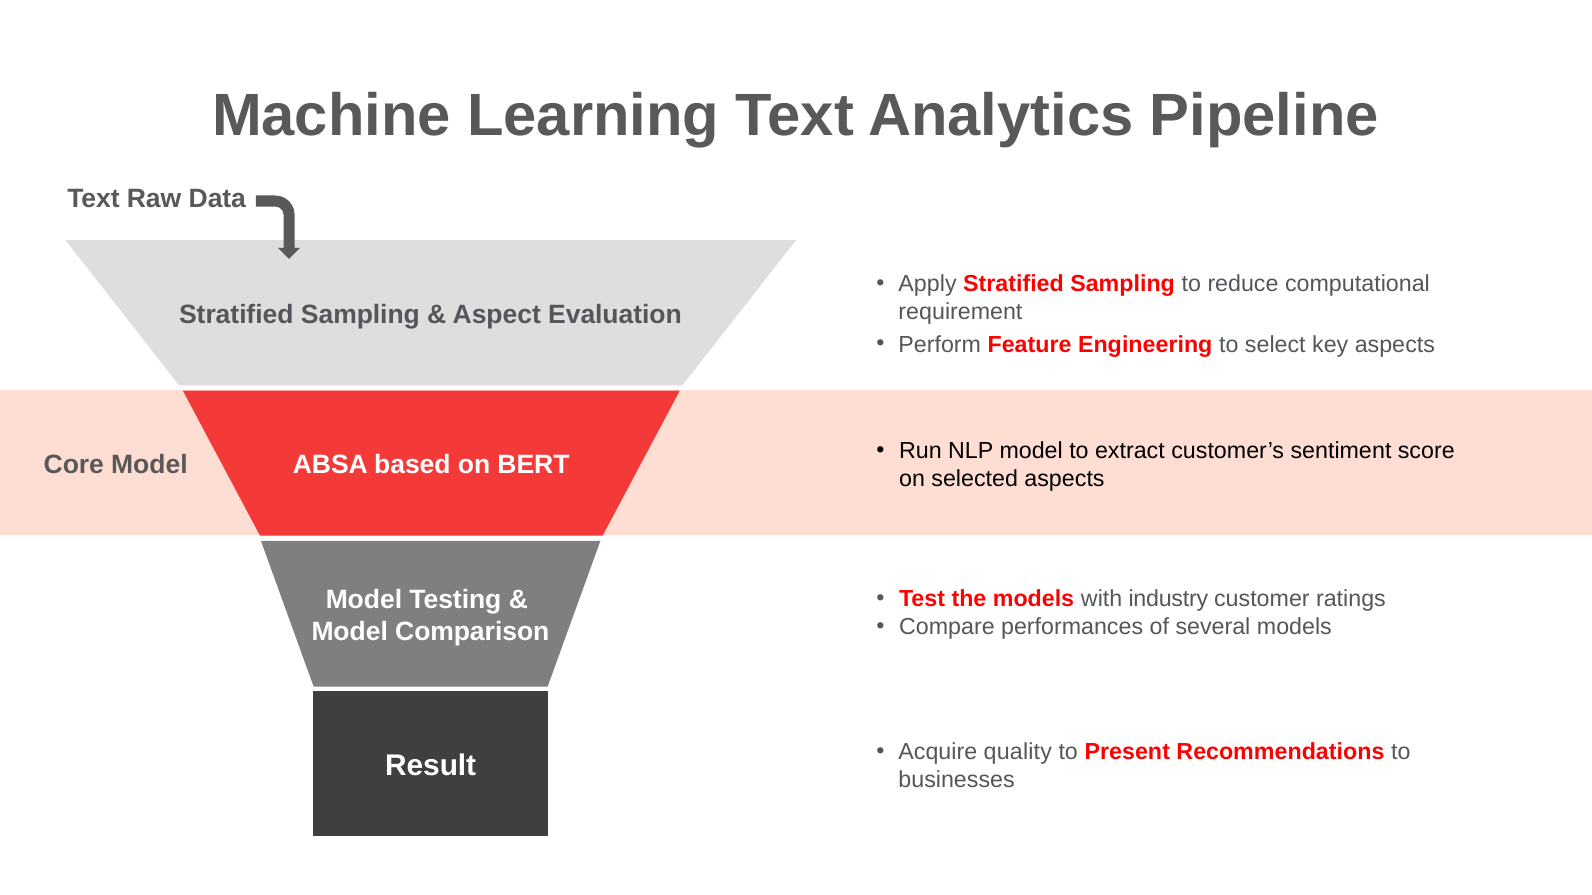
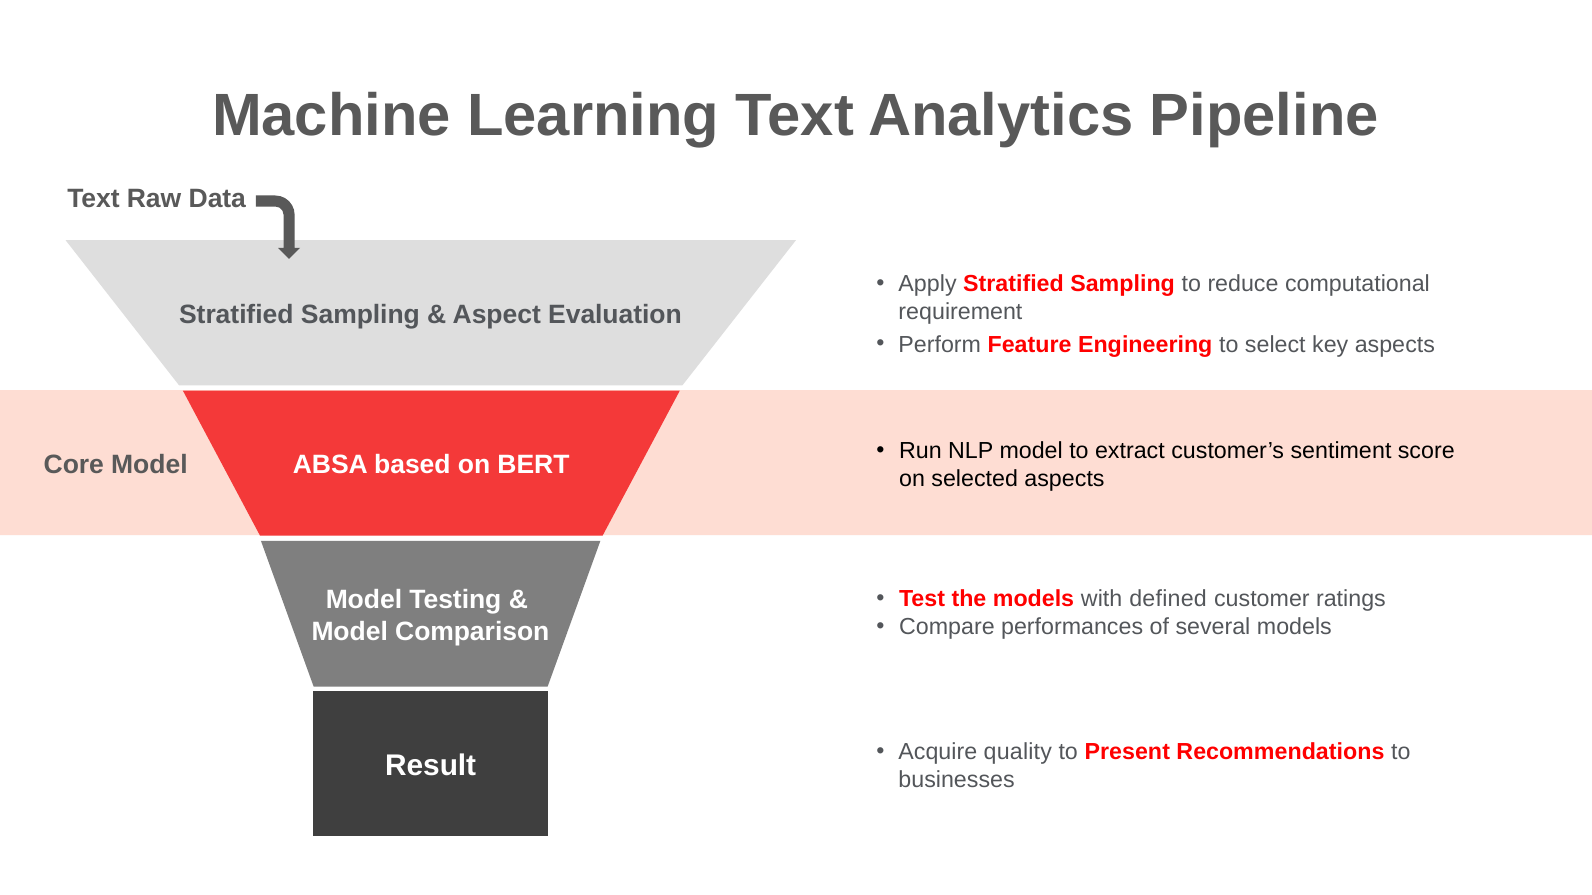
industry: industry -> defined
